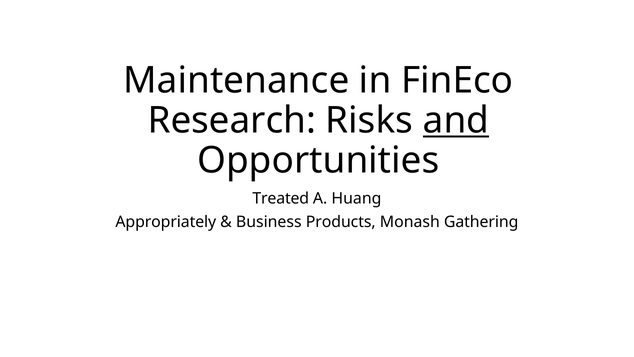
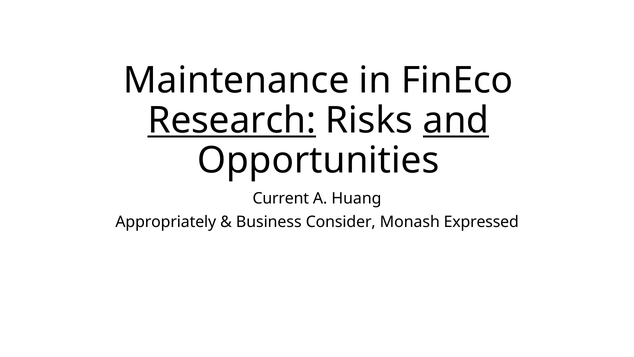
Research underline: none -> present
Treated: Treated -> Current
Products: Products -> Consider
Gathering: Gathering -> Expressed
